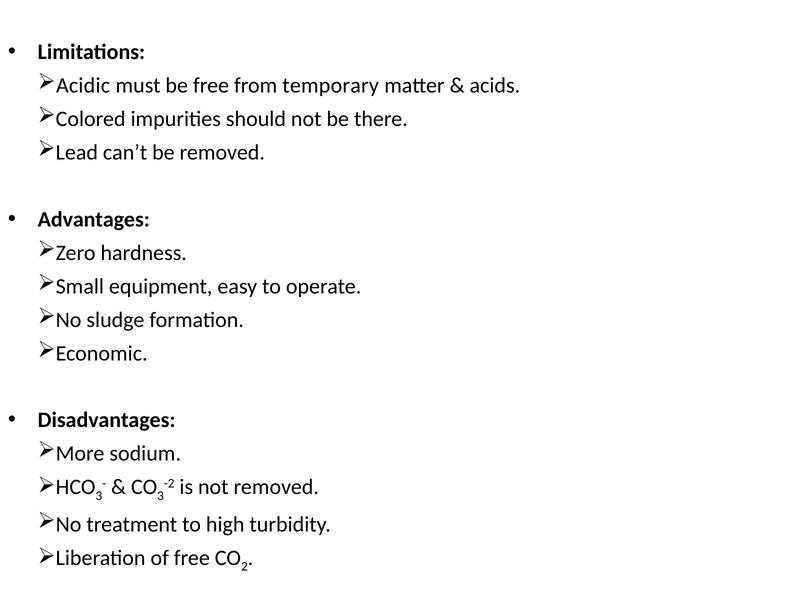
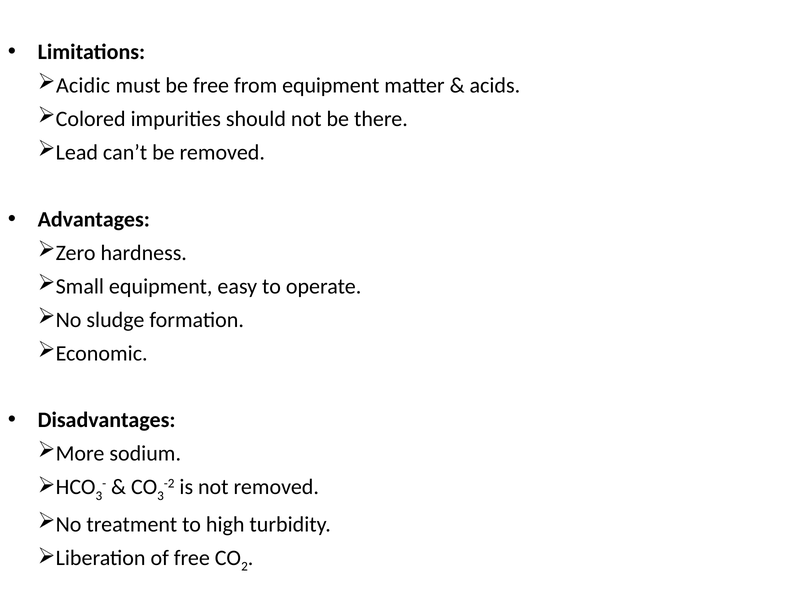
from temporary: temporary -> equipment
